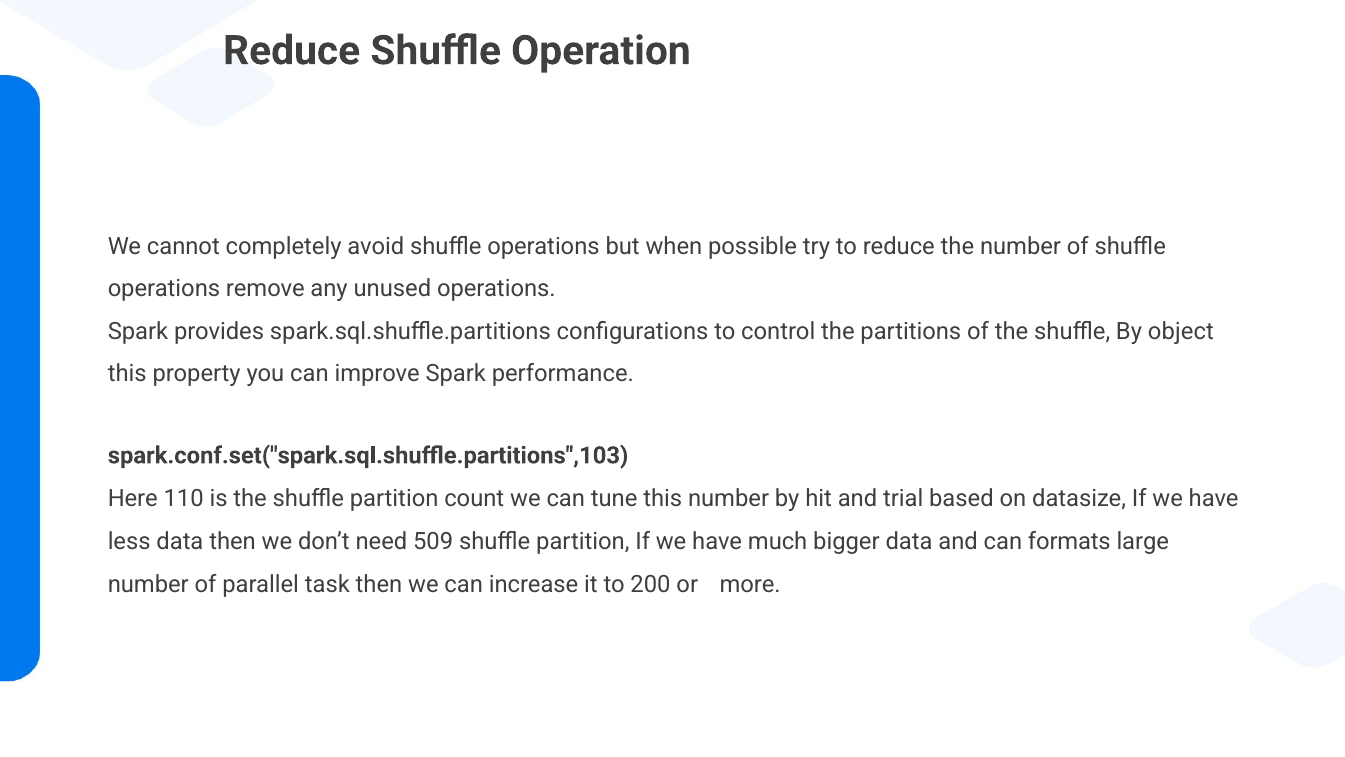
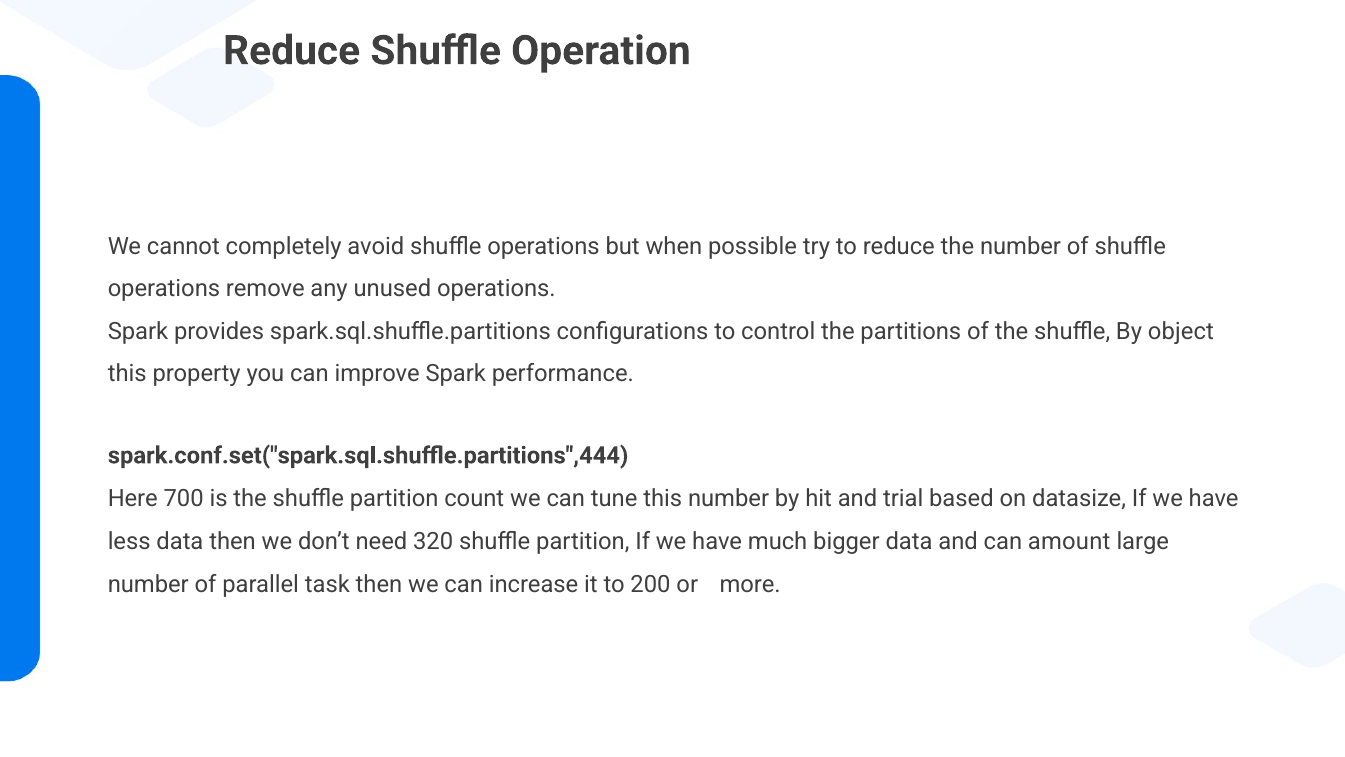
spark.conf.set("spark.sql.shuﬄe.partitions",103: spark.conf.set("spark.sql.shuﬄe.partitions",103 -> spark.conf.set("spark.sql.shuﬄe.partitions",444
110: 110 -> 700
509: 509 -> 320
formats: formats -> amount
